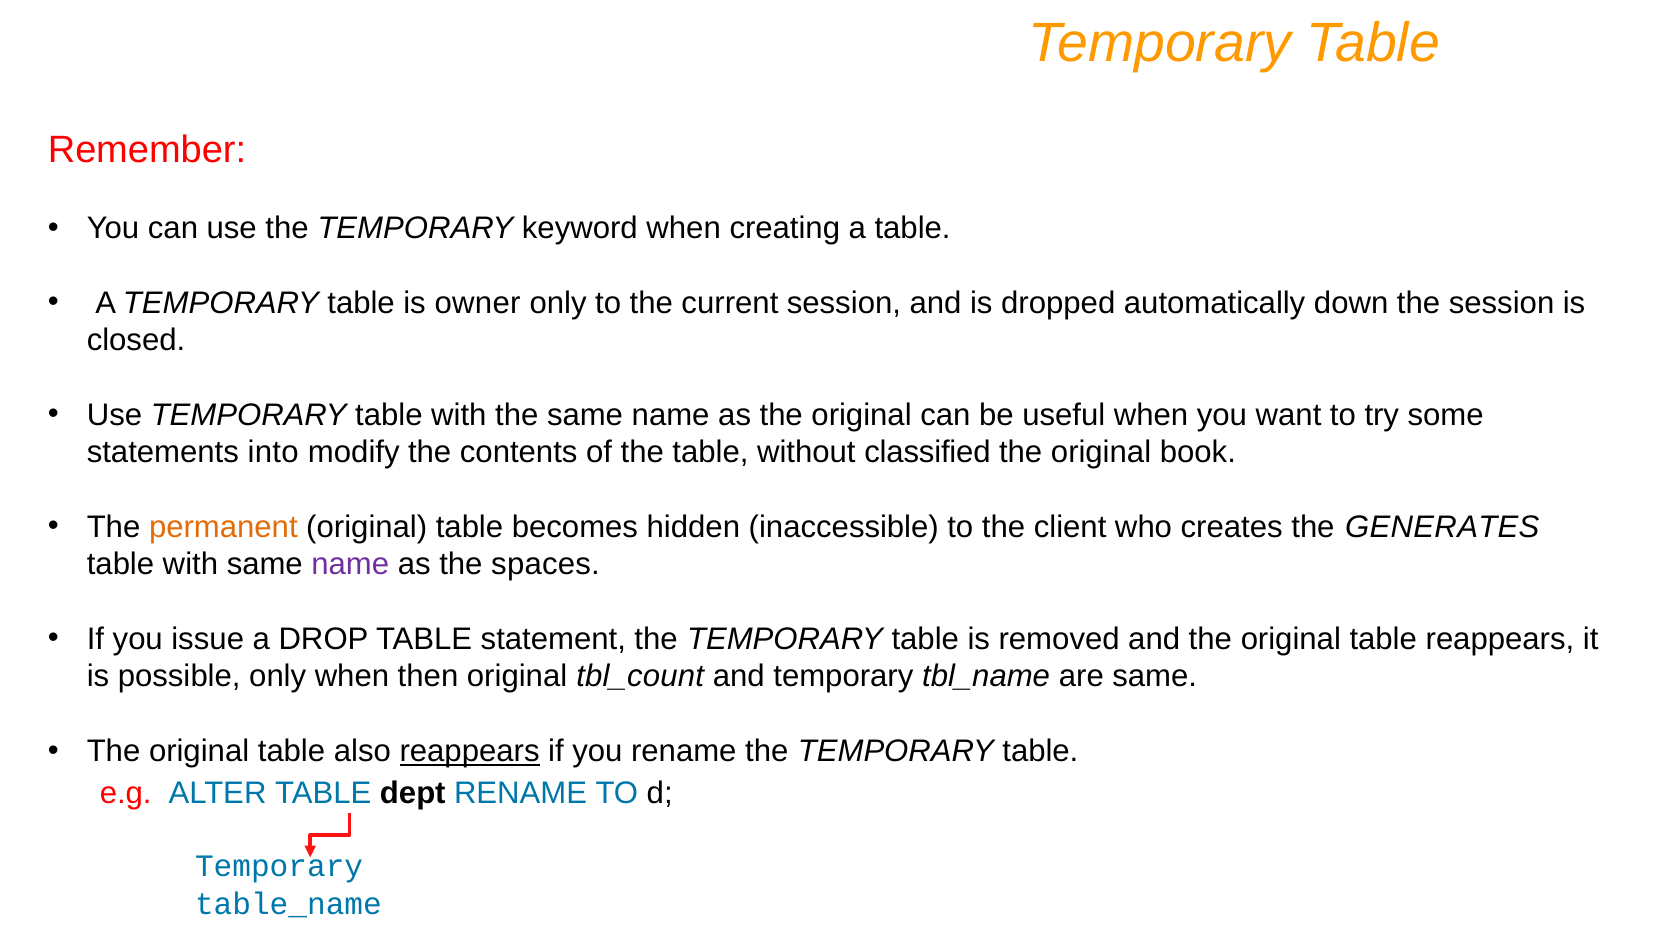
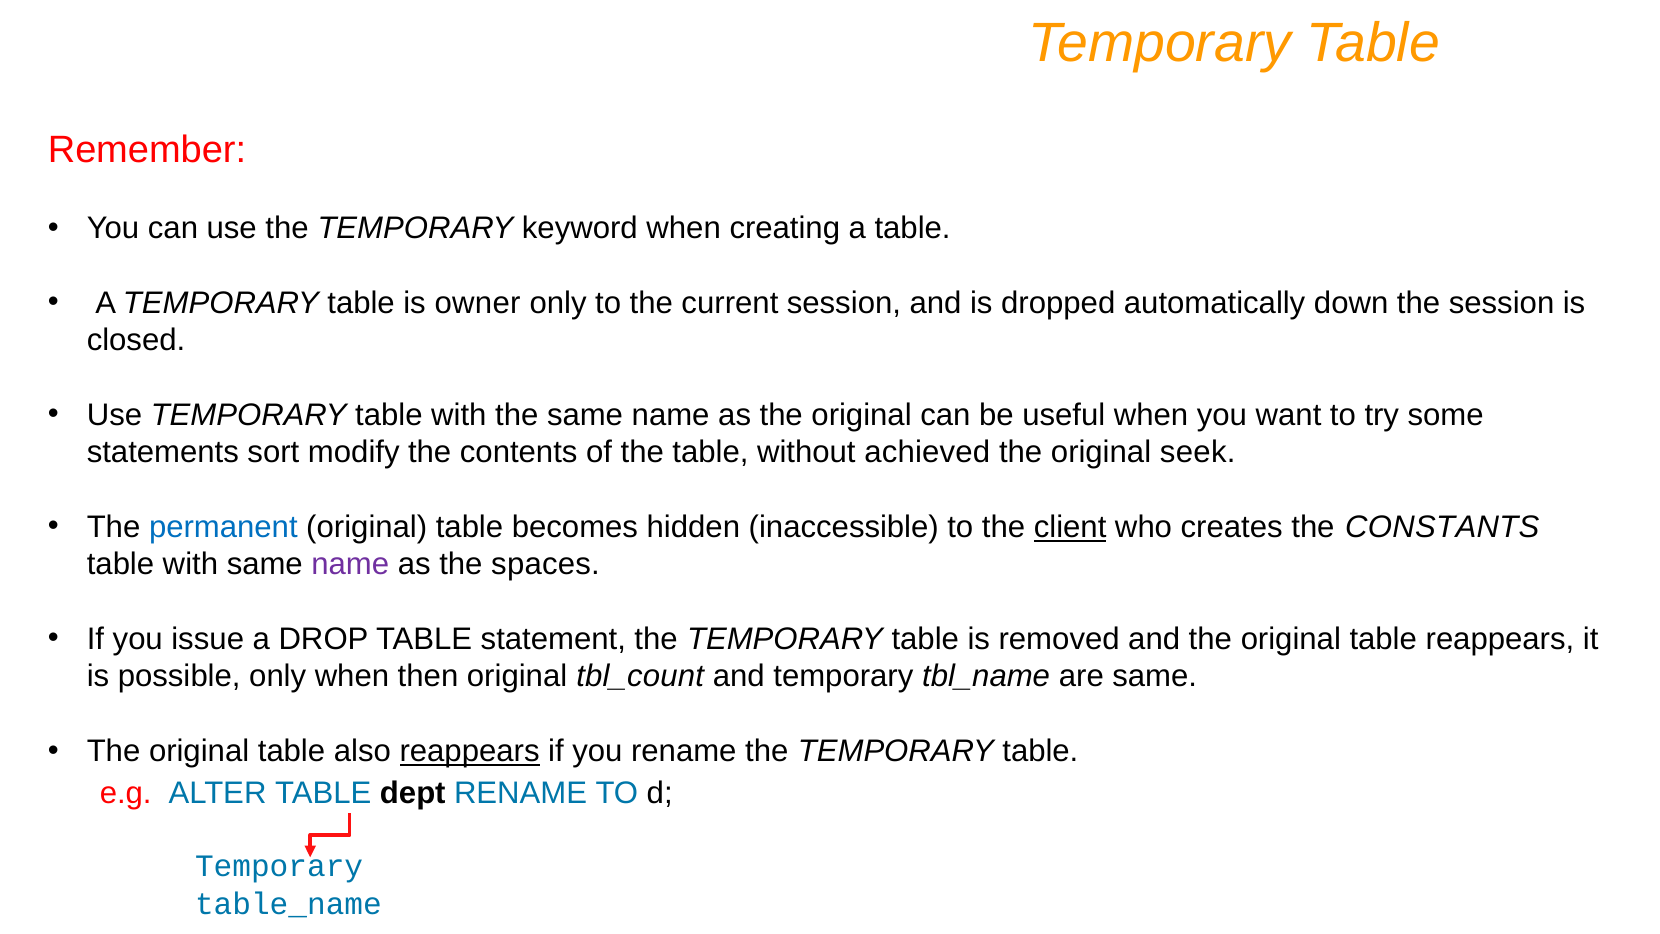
into: into -> sort
classified: classified -> achieved
book: book -> seek
permanent colour: orange -> blue
client underline: none -> present
GENERATES: GENERATES -> CONSTANTS
